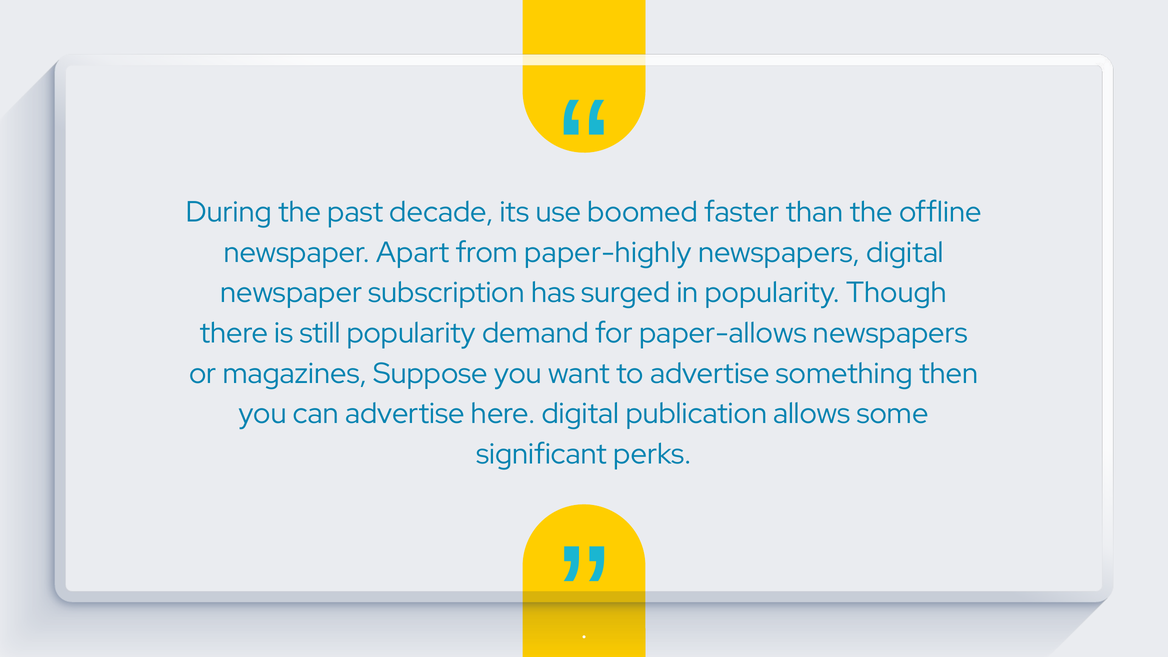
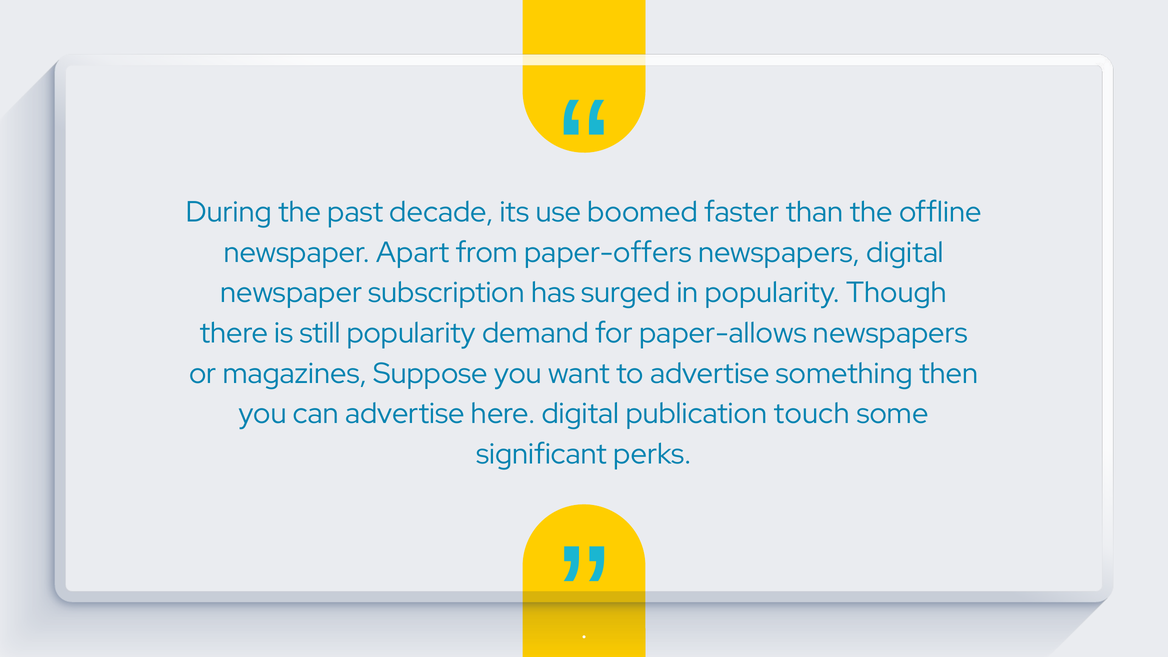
paper-highly: paper-highly -> paper-offers
allows: allows -> touch
